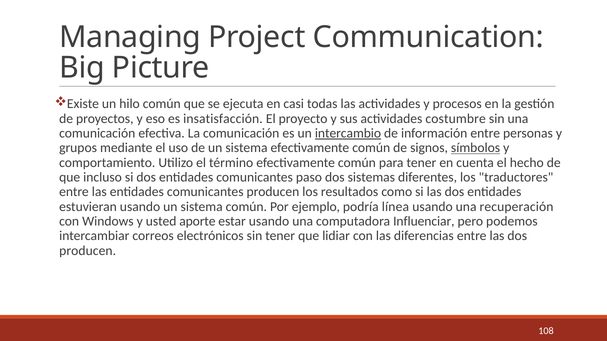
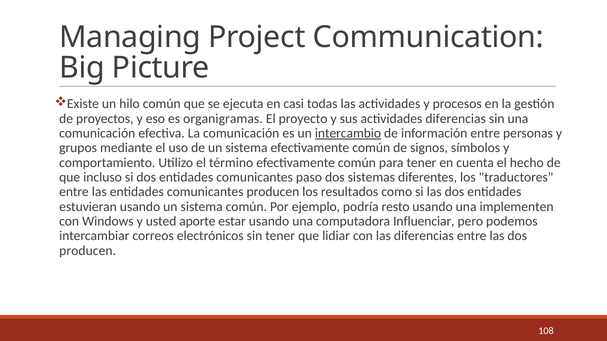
insatisfacción: insatisfacción -> organigramas
actividades costumbre: costumbre -> diferencias
símbolos underline: present -> none
línea: línea -> resto
recuperación: recuperación -> implementen
